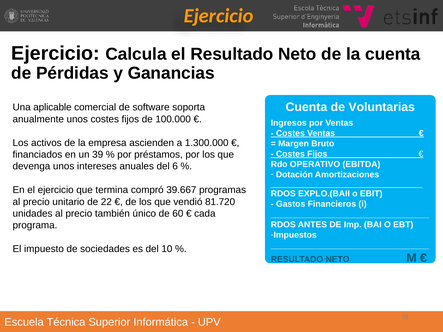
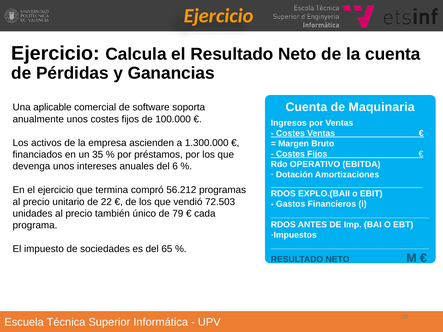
Voluntarias: Voluntarias -> Maquinaria
39: 39 -> 35
39.667: 39.667 -> 56.212
81.720: 81.720 -> 72.503
60: 60 -> 79
10: 10 -> 65
